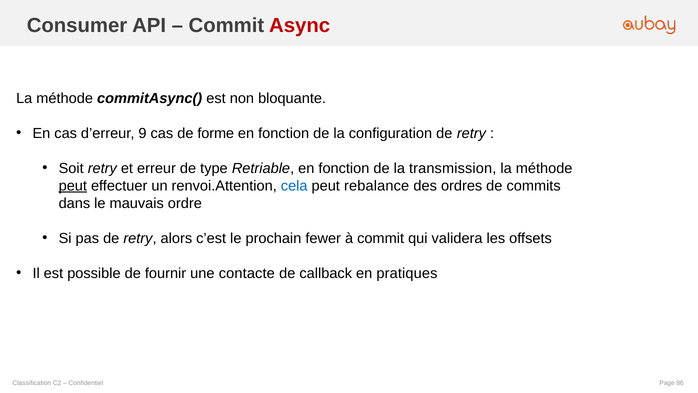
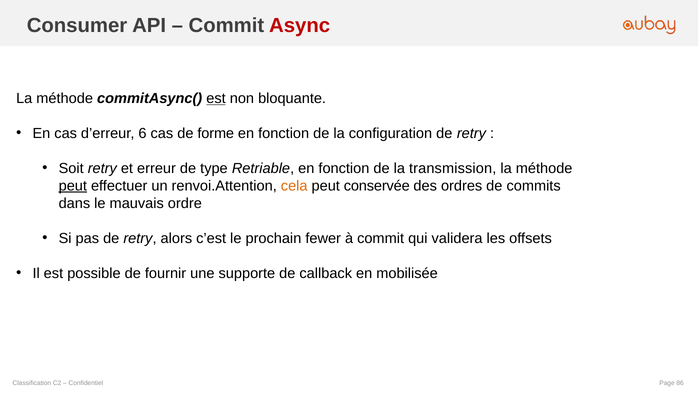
est at (216, 98) underline: none -> present
9: 9 -> 6
cela colour: blue -> orange
rebalance: rebalance -> conservée
contacte: contacte -> supporte
pratiques: pratiques -> mobilisée
